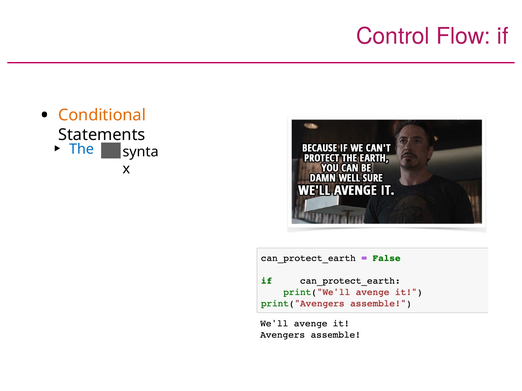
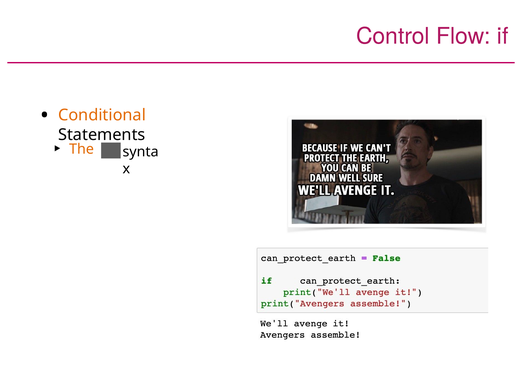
The colour: blue -> orange
